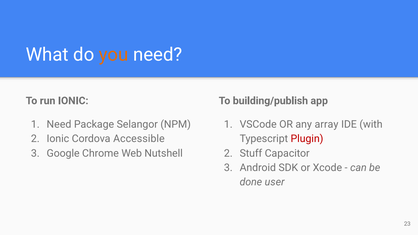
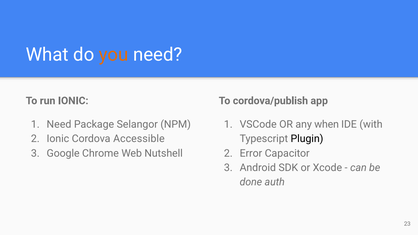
building/publish: building/publish -> cordova/publish
array: array -> when
Plugin colour: red -> black
Stuff: Stuff -> Error
user: user -> auth
